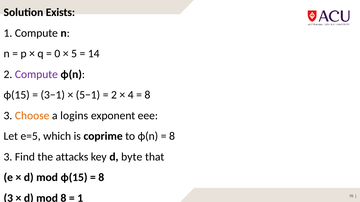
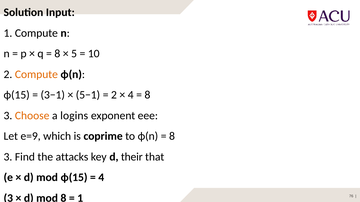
Exists: Exists -> Input
0 at (57, 54): 0 -> 8
14: 14 -> 10
Compute at (36, 74) colour: purple -> orange
e=5: e=5 -> e=9
byte: byte -> their
8 at (101, 178): 8 -> 4
